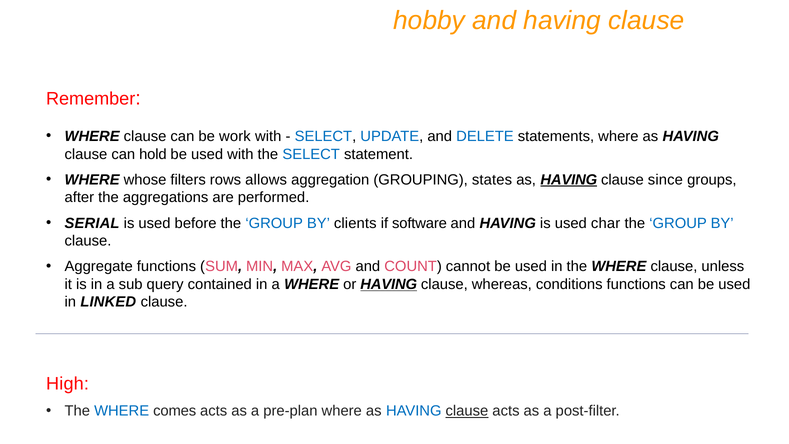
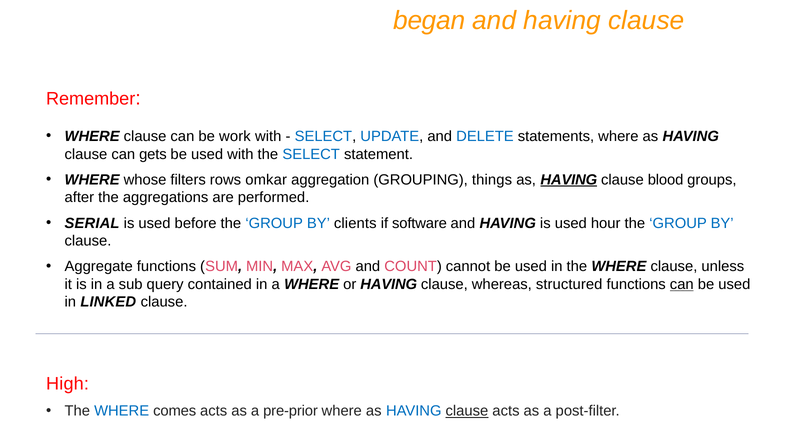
hobby: hobby -> began
hold: hold -> gets
allows: allows -> omkar
states: states -> things
since: since -> blood
char: char -> hour
HAVING at (389, 284) underline: present -> none
conditions: conditions -> structured
can at (682, 284) underline: none -> present
pre-plan: pre-plan -> pre-prior
